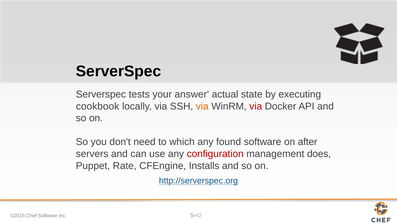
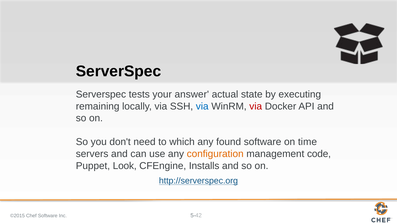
cookbook: cookbook -> remaining
via at (202, 106) colour: orange -> blue
after: after -> time
configuration colour: red -> orange
does: does -> code
Rate: Rate -> Look
